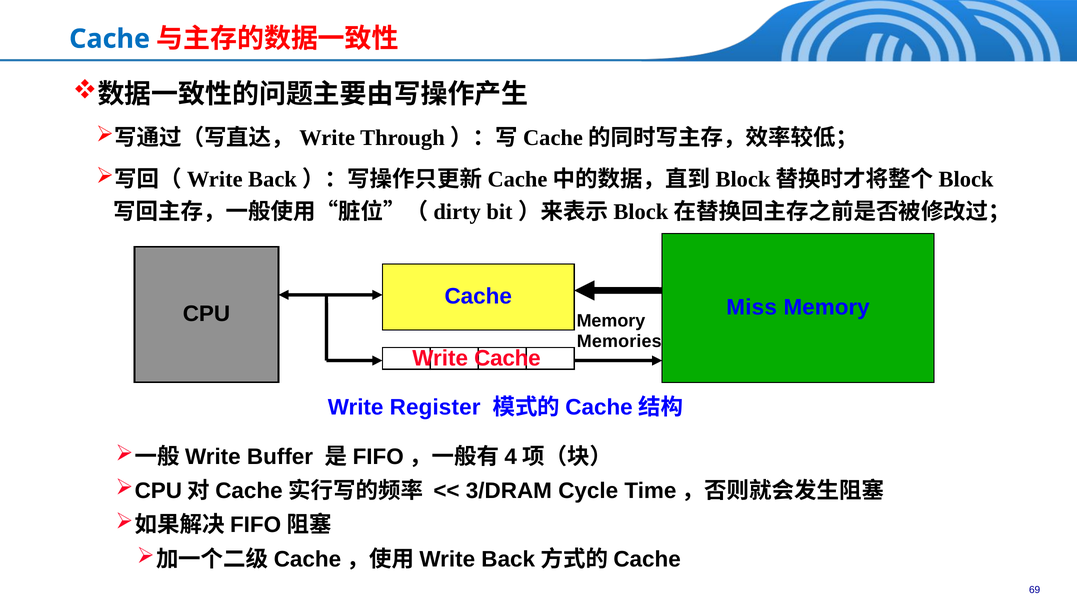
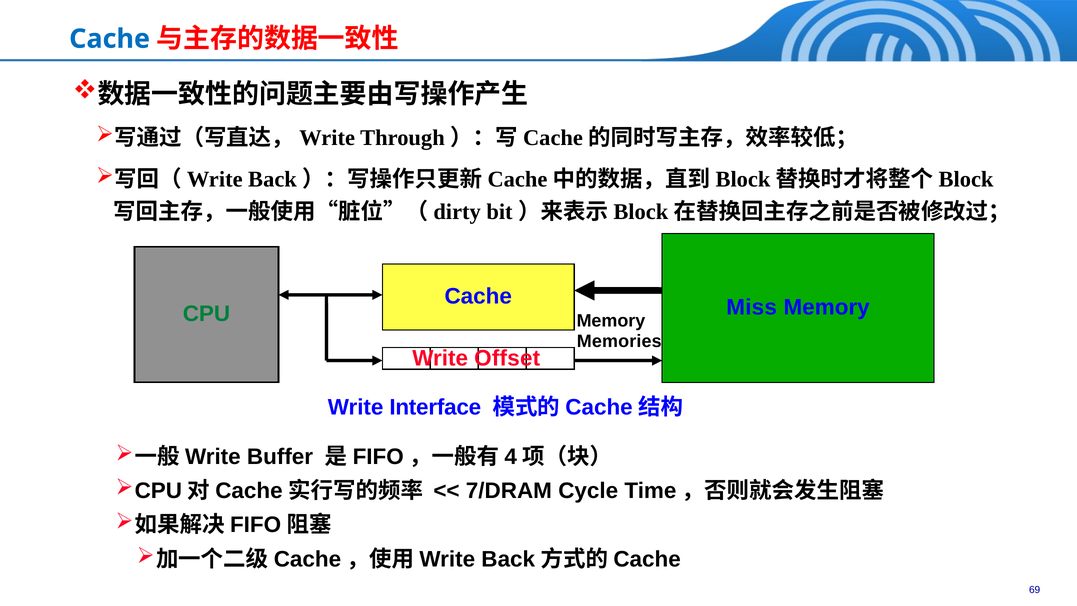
CPU colour: black -> green
Write Cache: Cache -> Offset
Register: Register -> Interface
3/DRAM: 3/DRAM -> 7/DRAM
